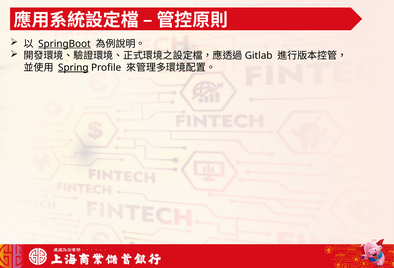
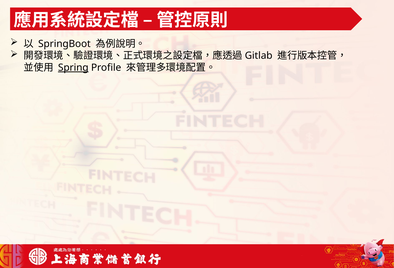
SpringBoot underline: present -> none
